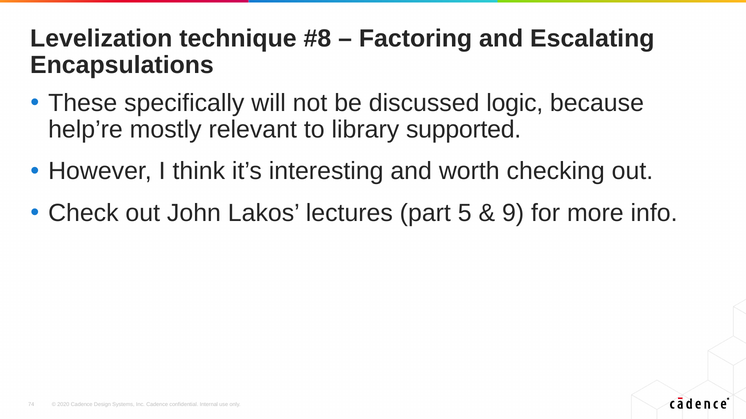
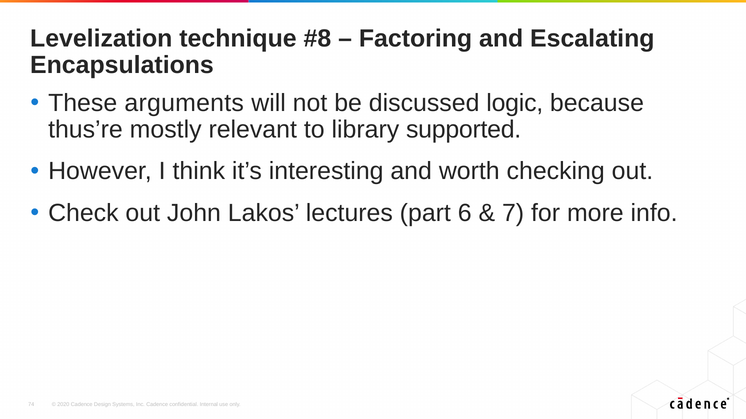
specifically: specifically -> arguments
help’re: help’re -> thus’re
5: 5 -> 6
9: 9 -> 7
